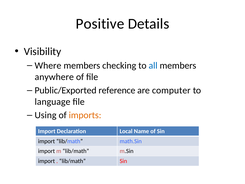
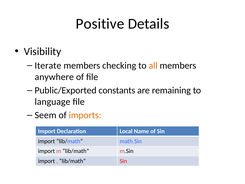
Where: Where -> Iterate
all colour: blue -> orange
reference: reference -> constants
computer: computer -> remaining
Using: Using -> Seem
